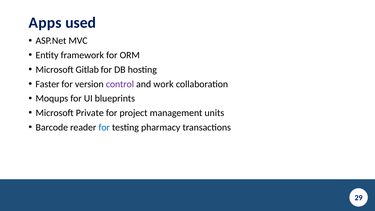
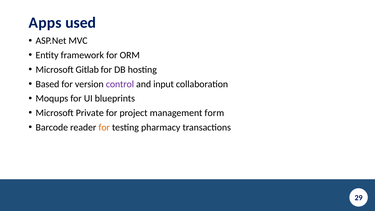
Faster: Faster -> Based
work: work -> input
units: units -> form
for at (104, 127) colour: blue -> orange
